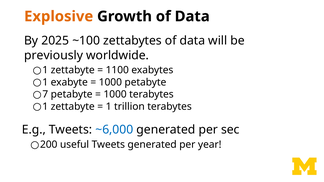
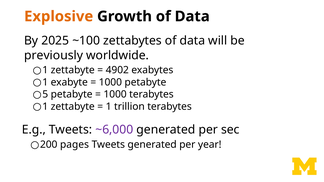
1100: 1100 -> 4902
7: 7 -> 5
~6,000 colour: blue -> purple
useful: useful -> pages
